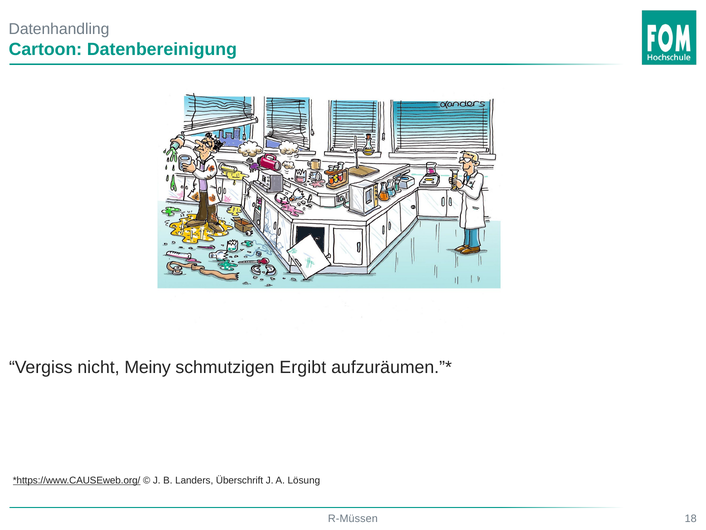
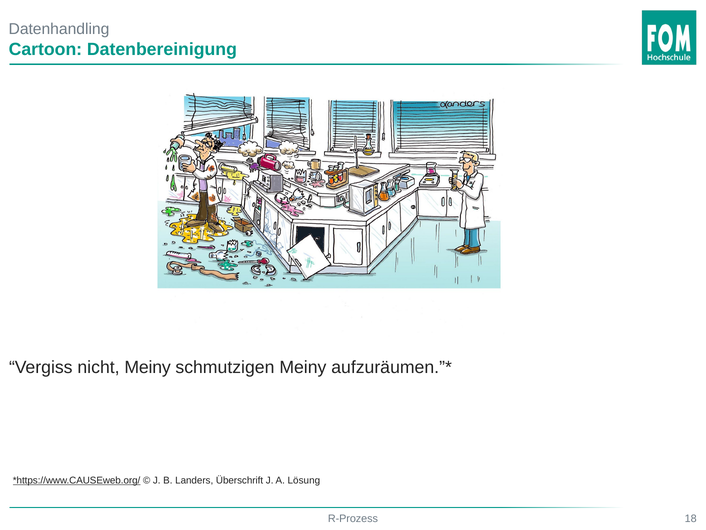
schmutzigen Ergibt: Ergibt -> Meiny
R-Müssen: R-Müssen -> R-Prozess
